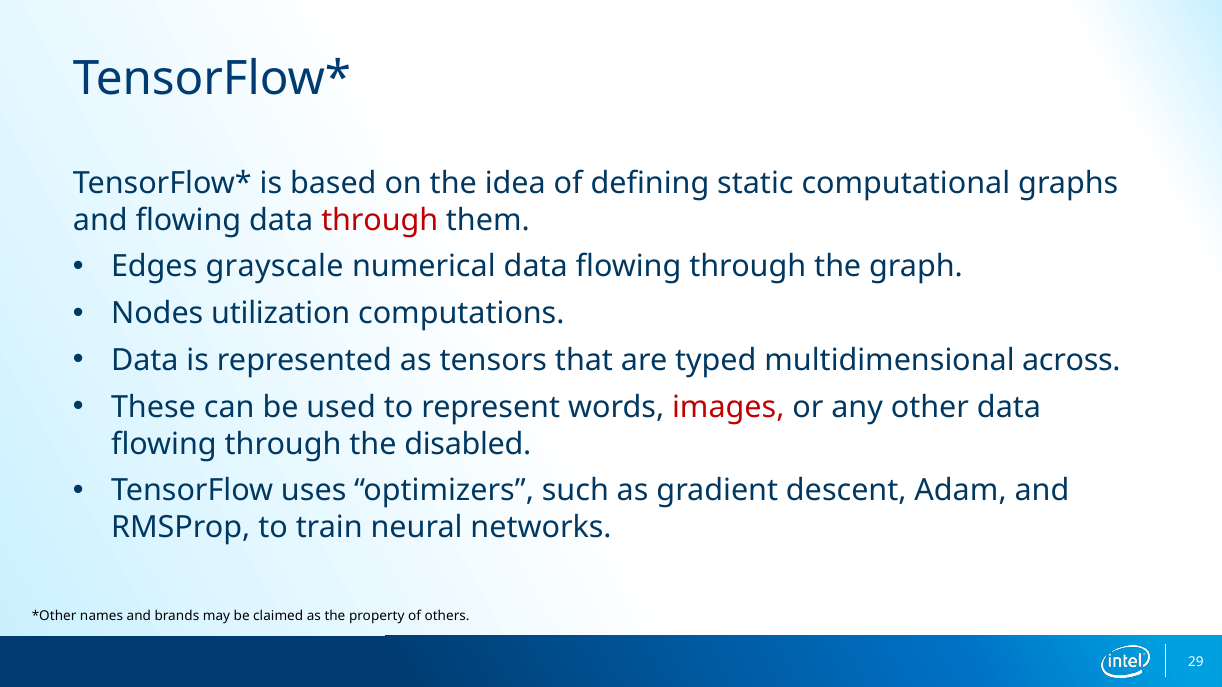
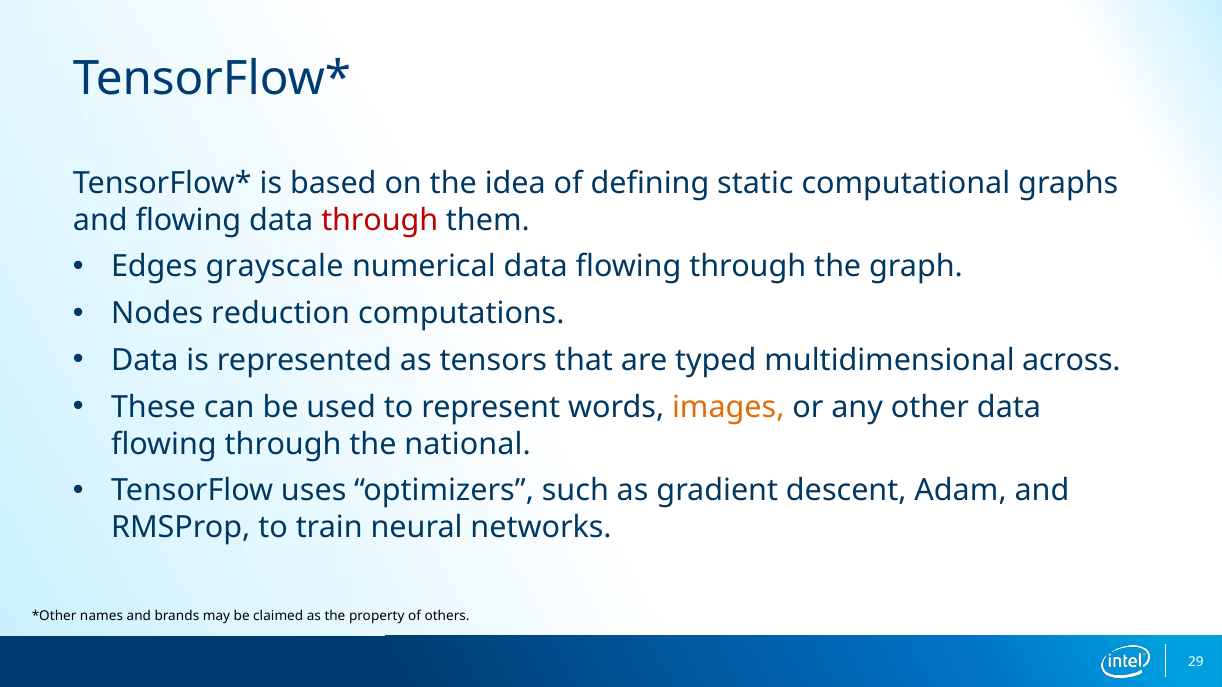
utilization: utilization -> reduction
images colour: red -> orange
disabled: disabled -> national
